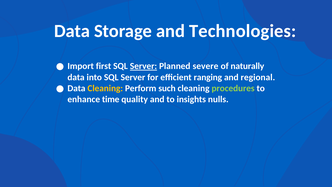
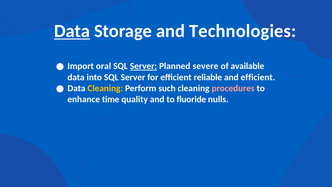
Data at (72, 31) underline: none -> present
first: first -> oral
naturally: naturally -> available
ranging: ranging -> reliable
and regional: regional -> efficient
procedures colour: light green -> pink
insights: insights -> fluoride
